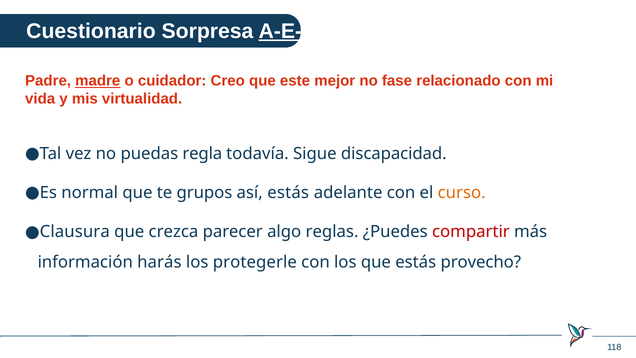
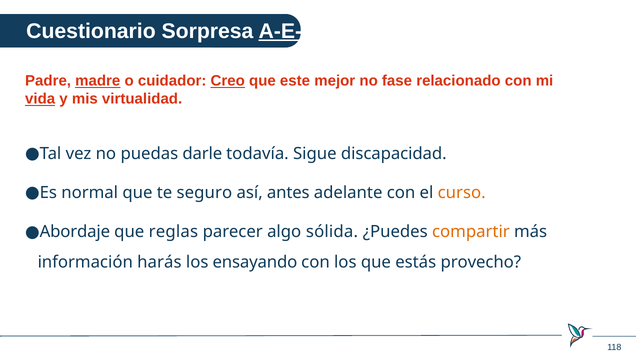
Creo underline: none -> present
vida underline: none -> present
regla: regla -> darle
grupos: grupos -> seguro
así estás: estás -> antes
Clausura: Clausura -> Abordaje
crezca: crezca -> reglas
reglas: reglas -> sólida
compartir colour: red -> orange
protegerle: protegerle -> ensayando
